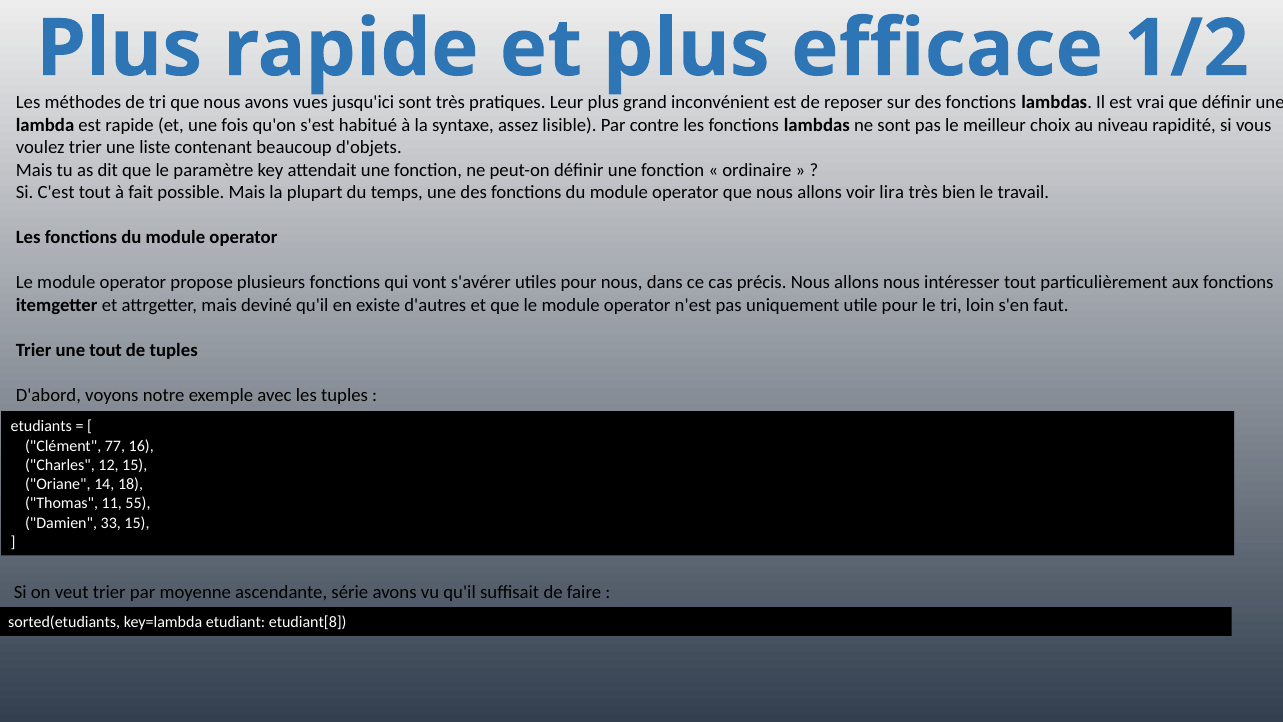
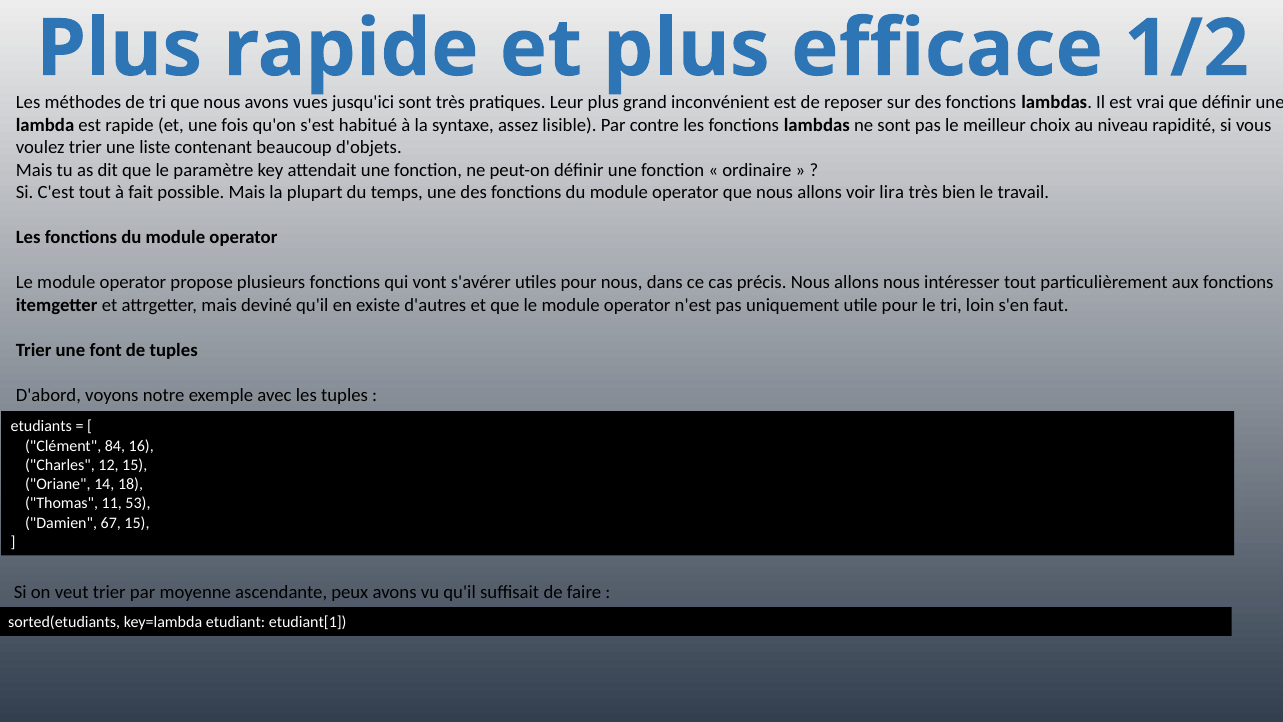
une tout: tout -> font
77: 77 -> 84
55: 55 -> 53
33: 33 -> 67
série: série -> peux
etudiant[8: etudiant[8 -> etudiant[1
